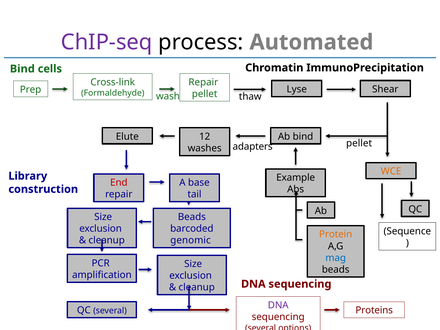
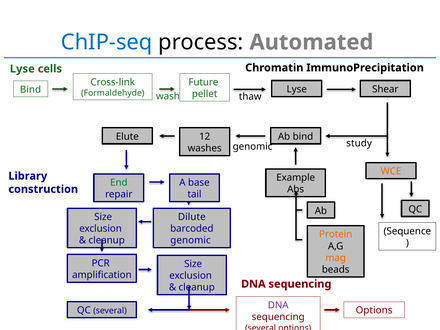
ChIP-seq colour: purple -> blue
Bind at (22, 69): Bind -> Lyse
Repair at (203, 82): Repair -> Future
Prep at (31, 90): Prep -> Bind
pellet at (359, 143): pellet -> study
adapters at (253, 147): adapters -> genomic
End colour: red -> green
Beads at (192, 217): Beads -> Dilute
mag colour: blue -> orange
Proteins at (374, 310): Proteins -> Options
